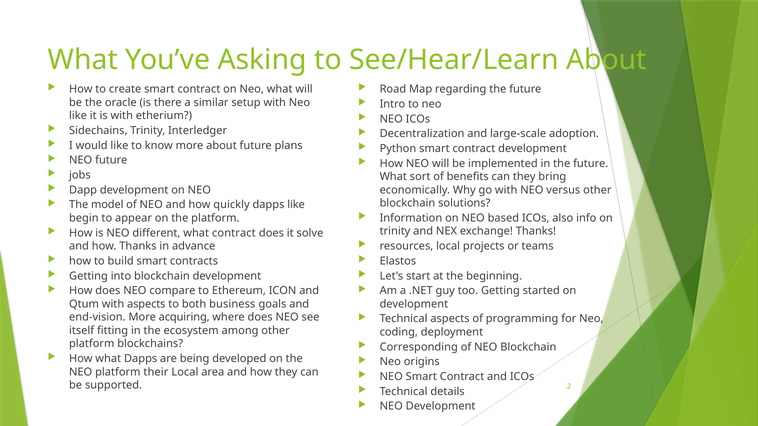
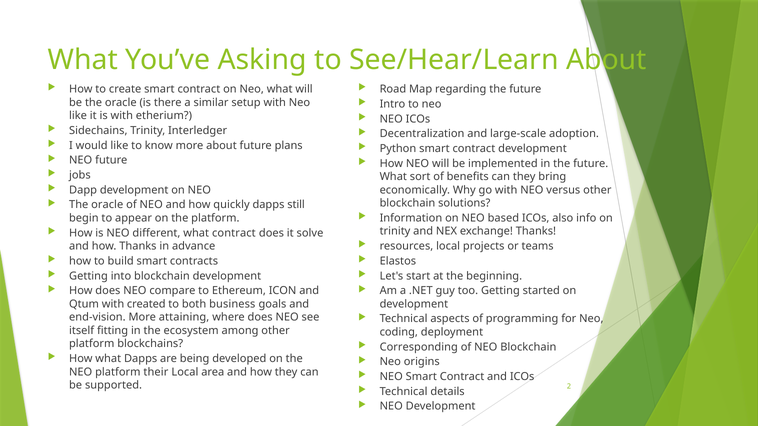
model at (107, 205): model -> oracle
dapps like: like -> still
with aspects: aspects -> created
acquiring: acquiring -> attaining
